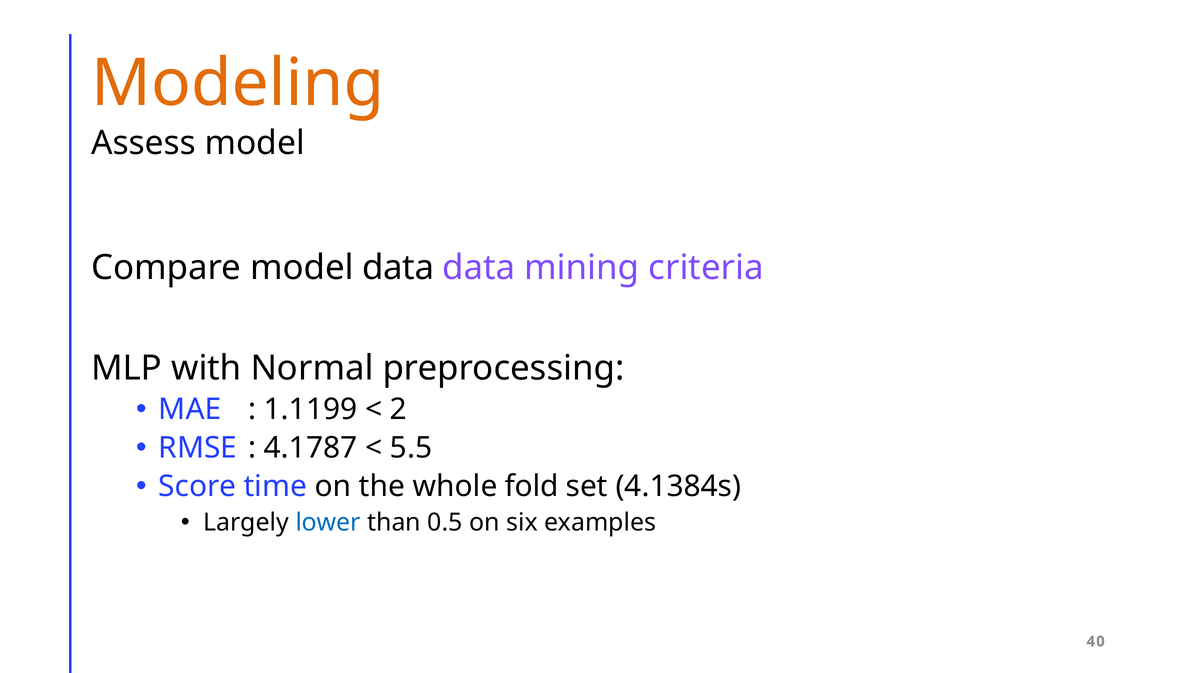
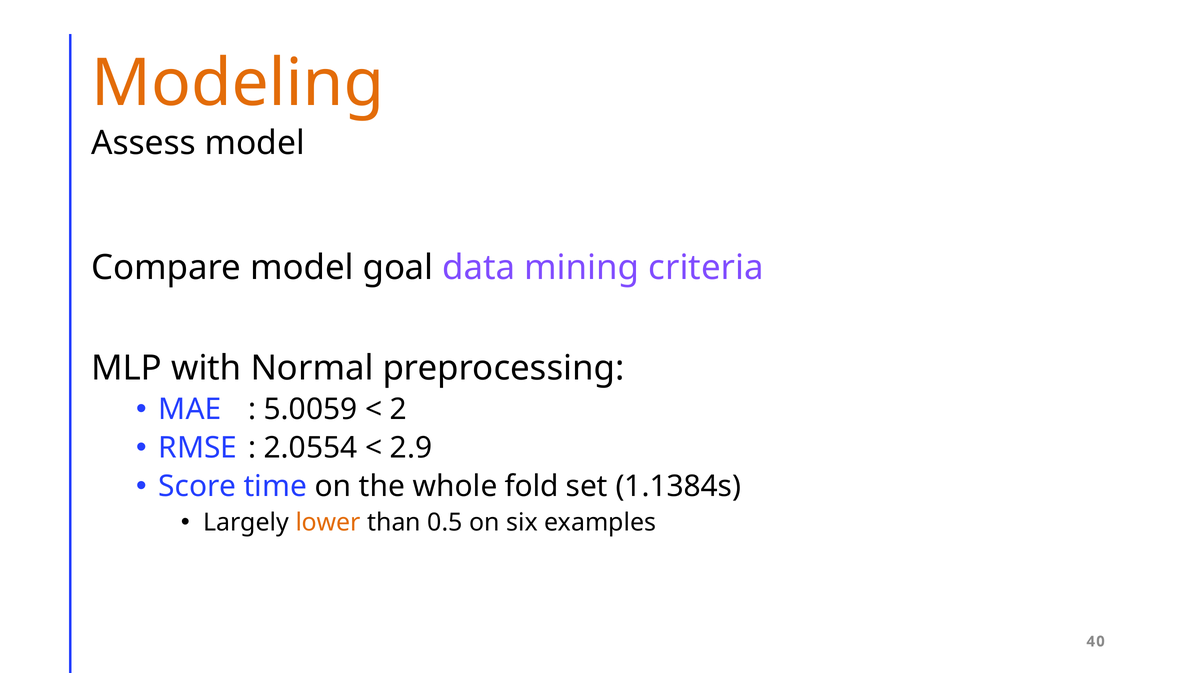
model data: data -> goal
1.1199: 1.1199 -> 5.0059
4.1787: 4.1787 -> 2.0554
5.5: 5.5 -> 2.9
4.1384s: 4.1384s -> 1.1384s
lower colour: blue -> orange
